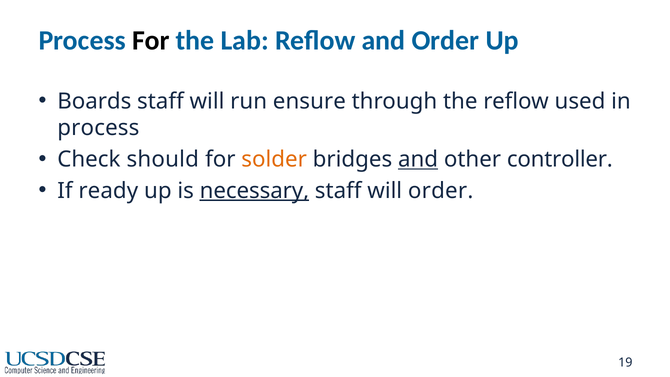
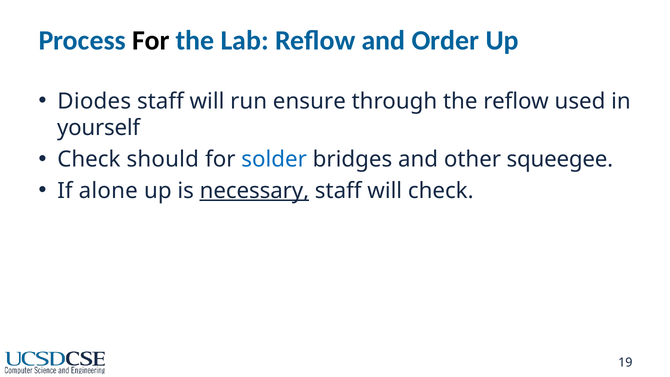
Boards: Boards -> Diodes
process at (98, 128): process -> yourself
solder colour: orange -> blue
and at (418, 159) underline: present -> none
controller: controller -> squeegee
ready: ready -> alone
will order: order -> check
